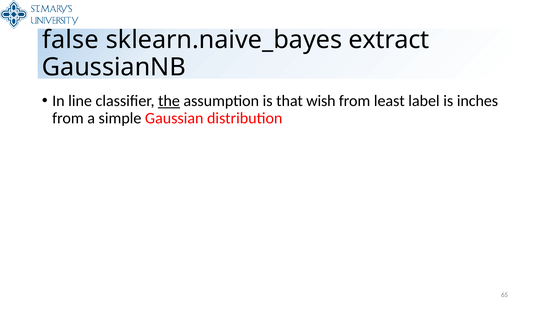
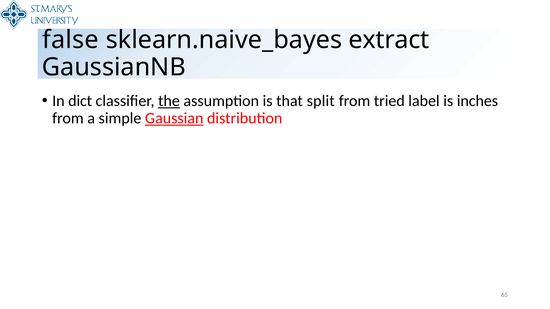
line: line -> dict
wish: wish -> split
least: least -> tried
Gaussian underline: none -> present
